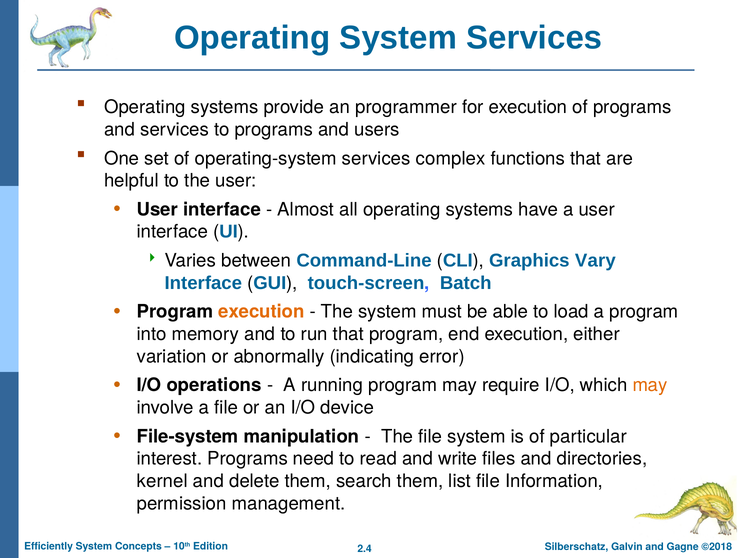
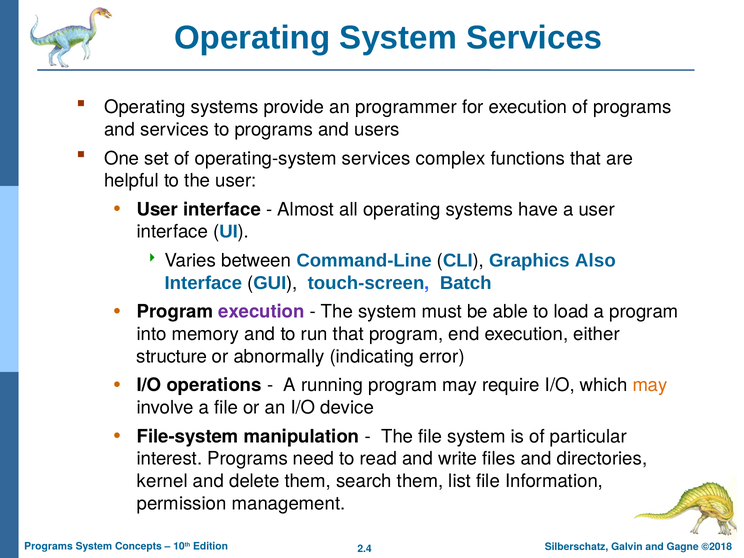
Vary: Vary -> Also
execution at (261, 312) colour: orange -> purple
variation: variation -> structure
Efficiently at (49, 546): Efficiently -> Programs
